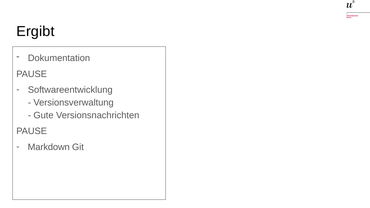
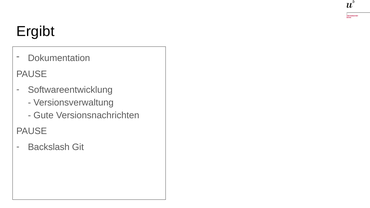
Markdown: Markdown -> Backslash
